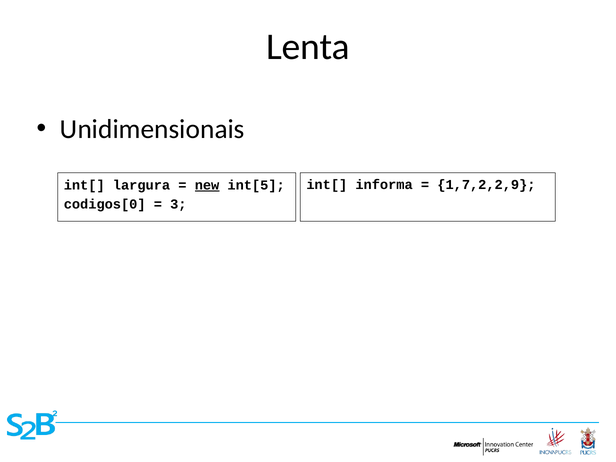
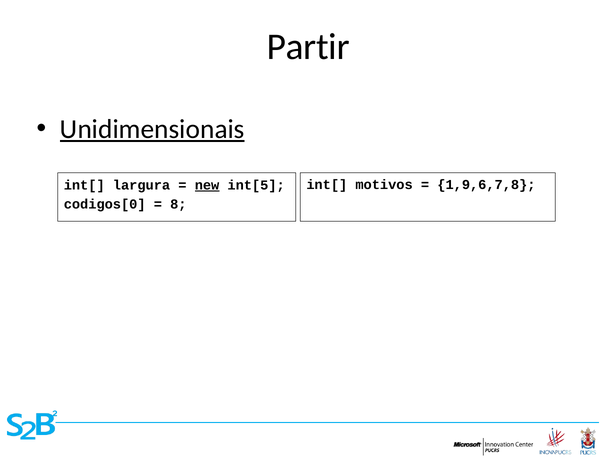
Lenta: Lenta -> Partir
Unidimensionais underline: none -> present
informa: informa -> motivos
1,7,2,2,9: 1,7,2,2,9 -> 1,9,6,7,8
3: 3 -> 8
